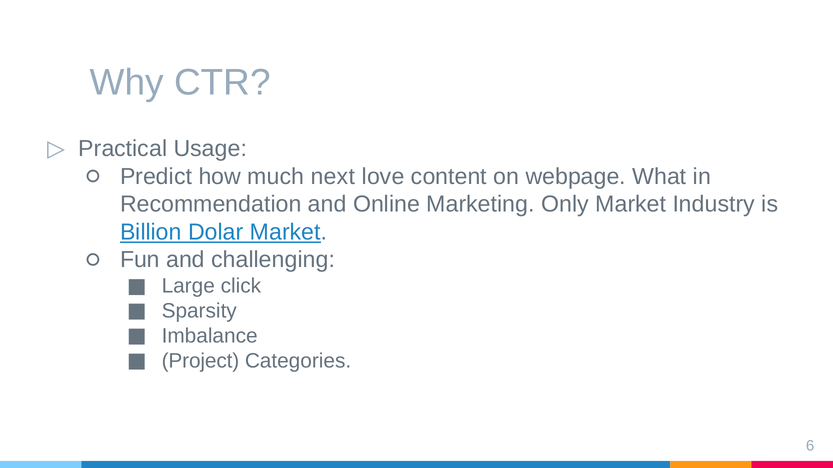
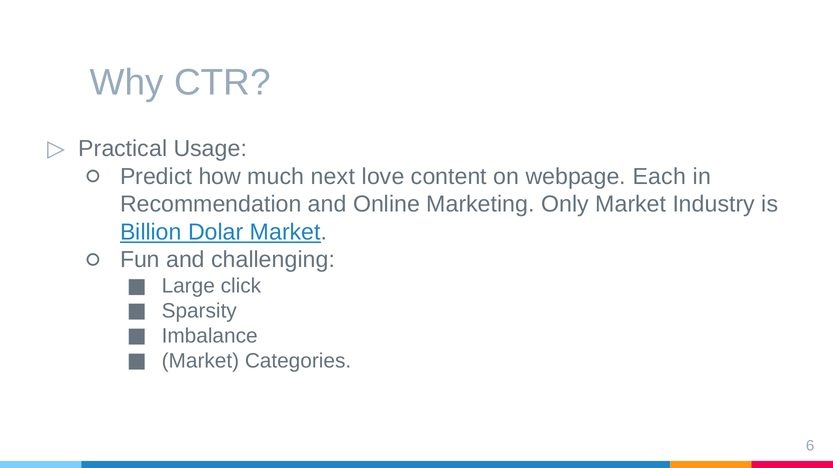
What: What -> Each
Project at (200, 361): Project -> Market
